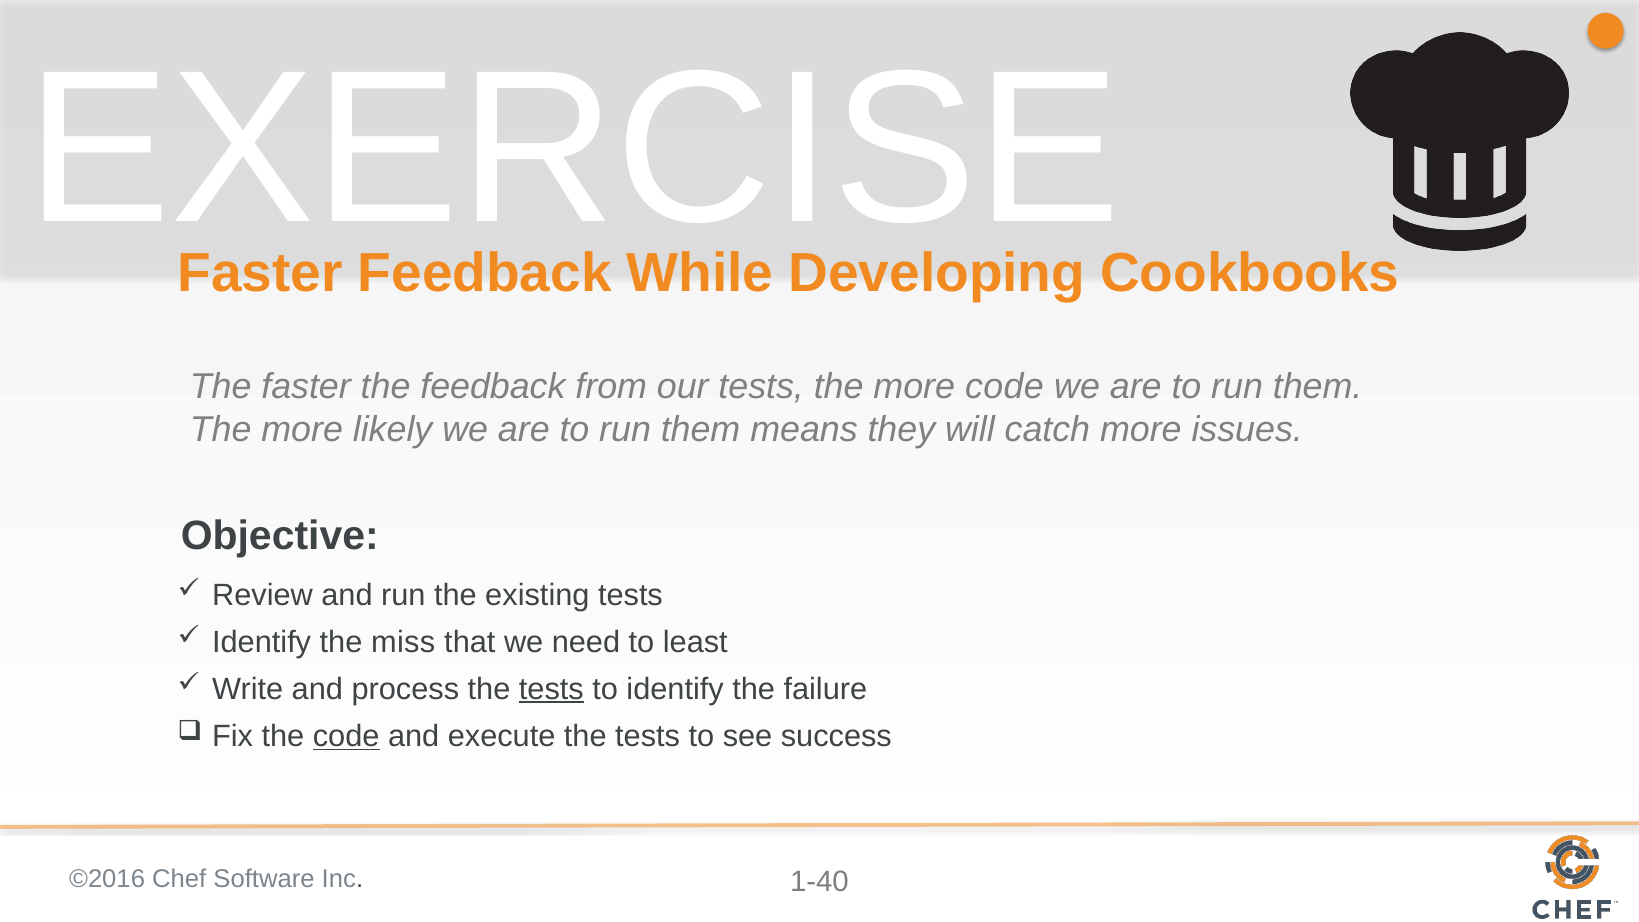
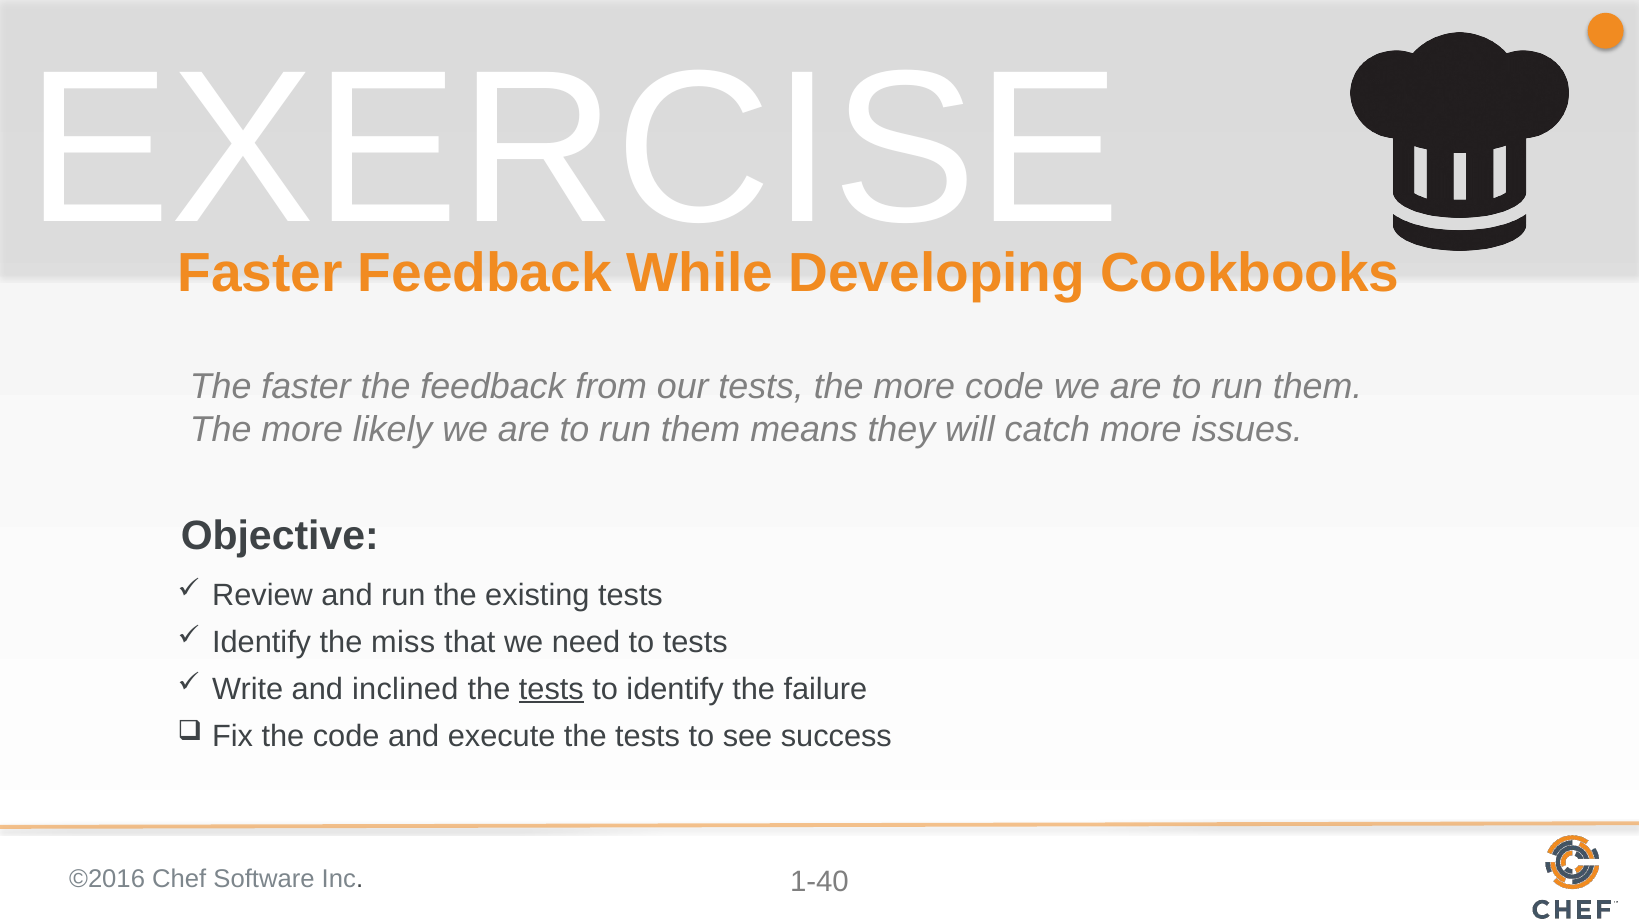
to least: least -> tests
process: process -> inclined
code at (346, 736) underline: present -> none
